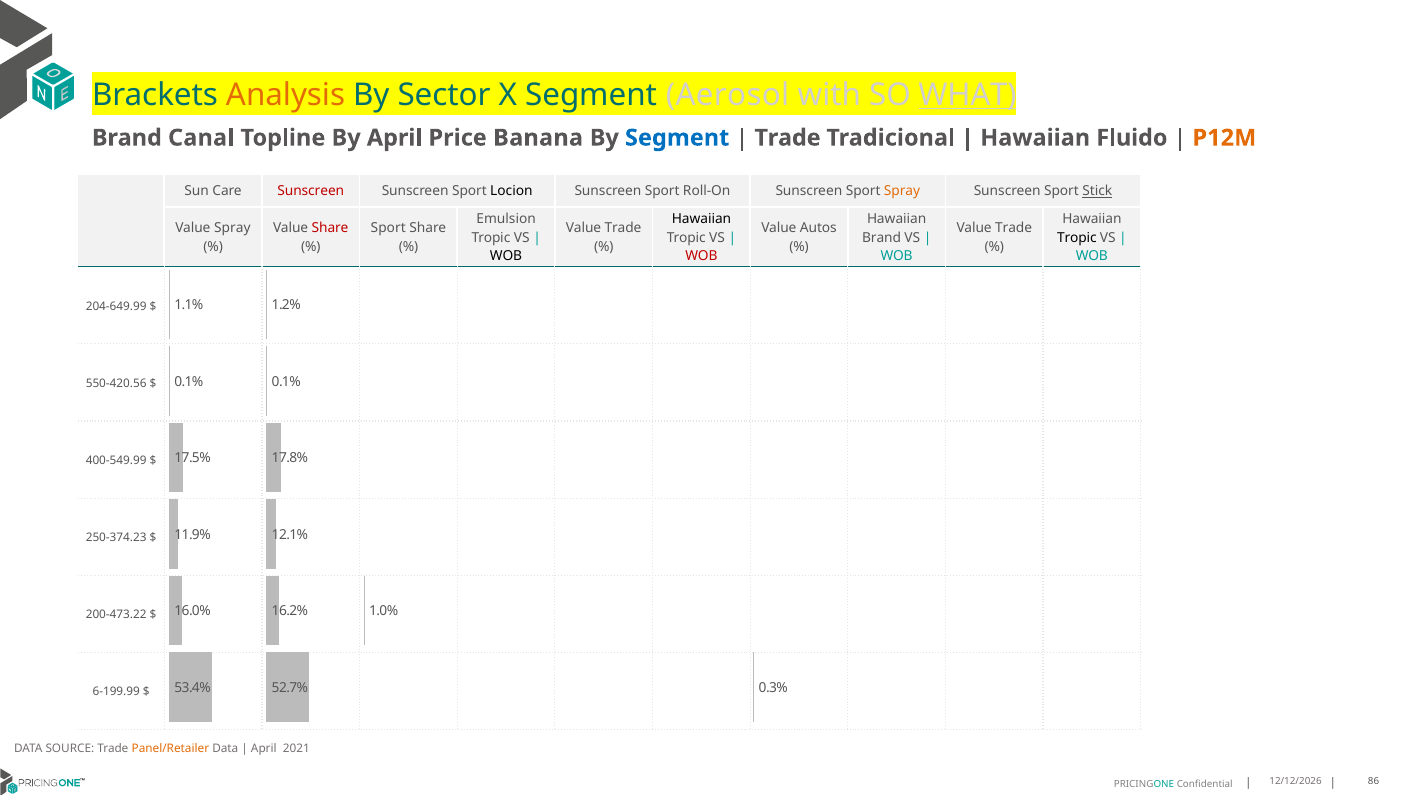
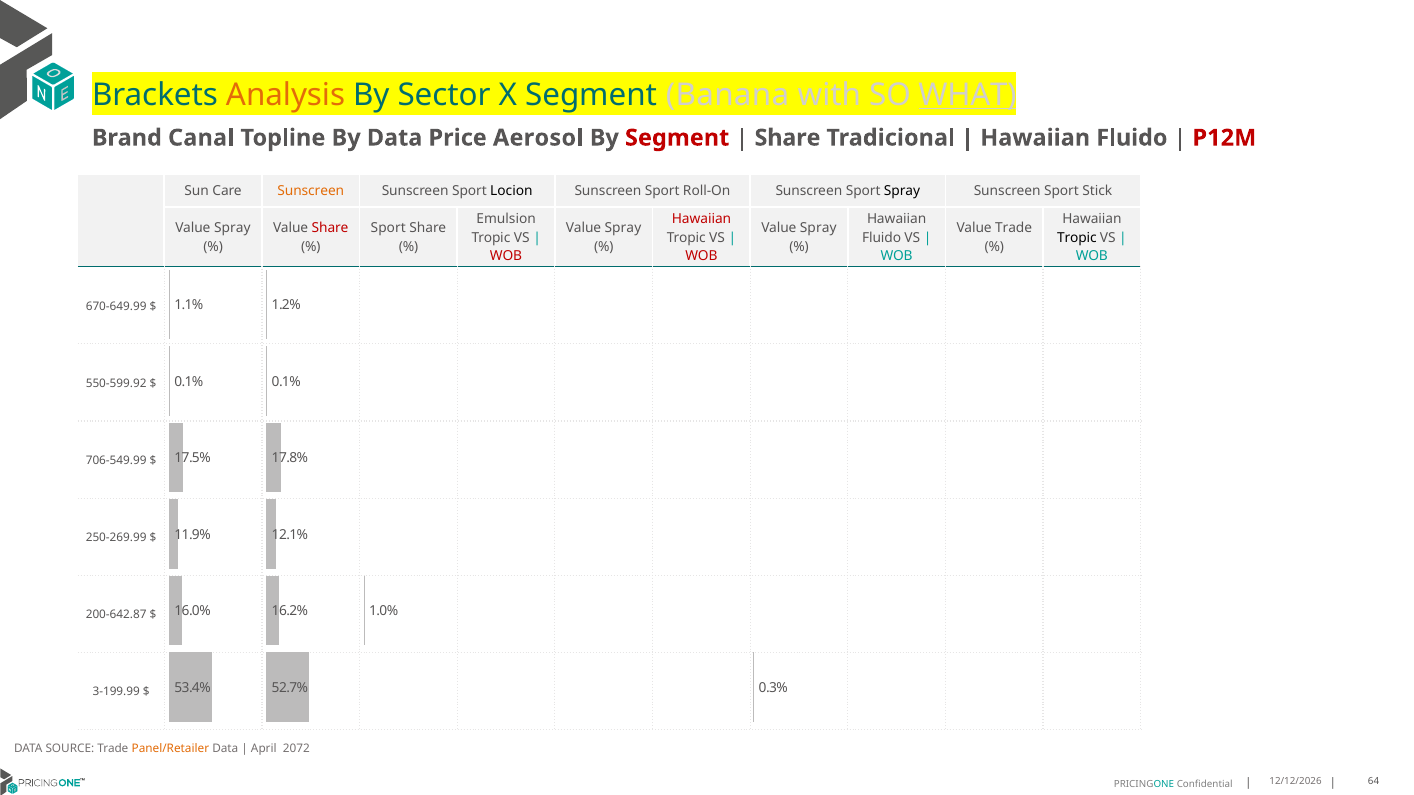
Aerosol: Aerosol -> Banana
By April: April -> Data
Banana: Banana -> Aerosol
Segment at (677, 138) colour: blue -> red
Trade at (788, 138): Trade -> Share
P12M colour: orange -> red
Sunscreen at (311, 191) colour: red -> orange
Spray at (902, 191) colour: orange -> black
Stick underline: present -> none
Hawaiian at (701, 219) colour: black -> red
Trade at (623, 228): Trade -> Spray
Autos at (818, 228): Autos -> Spray
Brand at (882, 238): Brand -> Fluido
WOB at (506, 256) colour: black -> red
204-649.99: 204-649.99 -> 670-649.99
550-420.56: 550-420.56 -> 550-599.92
400-549.99: 400-549.99 -> 706-549.99
250-374.23: 250-374.23 -> 250-269.99
200-473.22: 200-473.22 -> 200-642.87
6-199.99: 6-199.99 -> 3-199.99
2021: 2021 -> 2072
86: 86 -> 64
